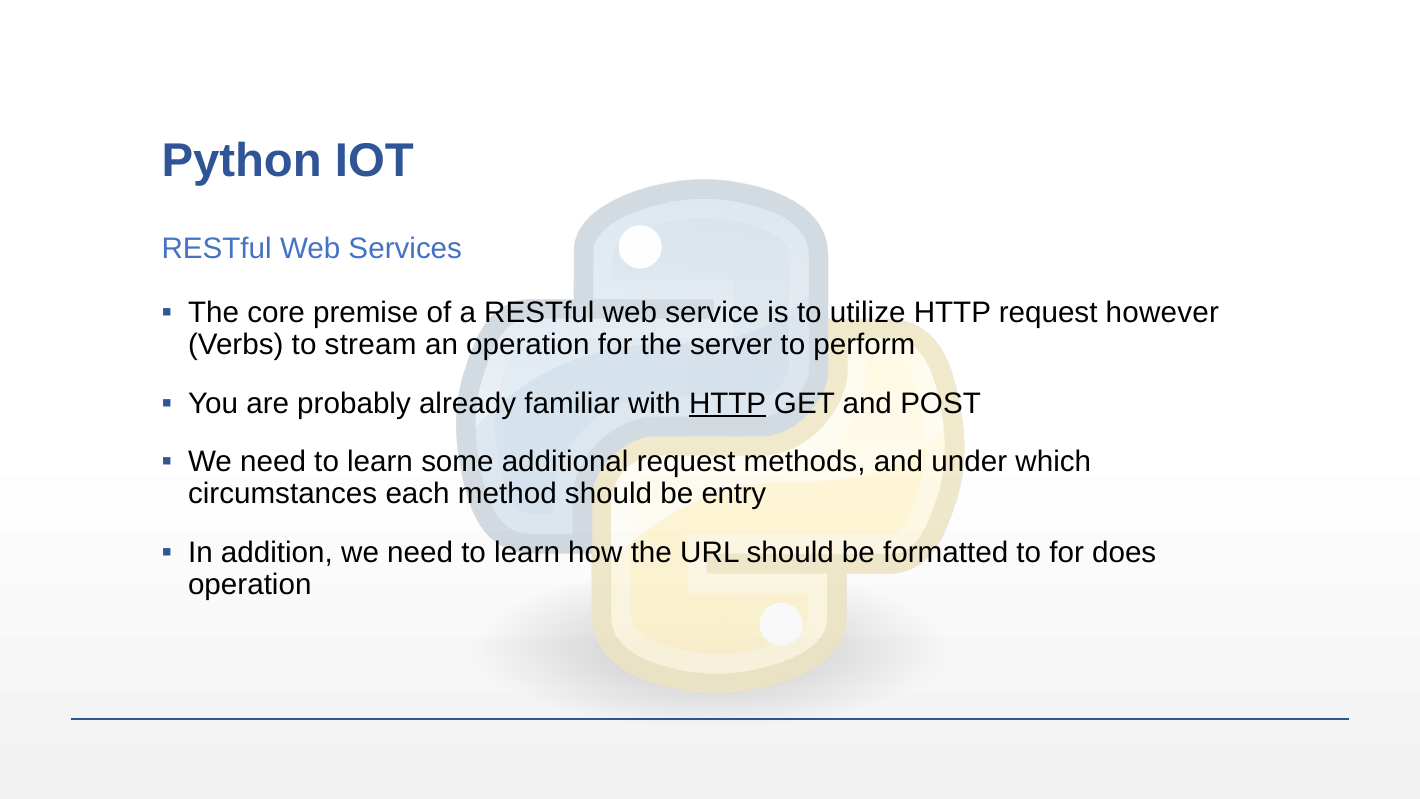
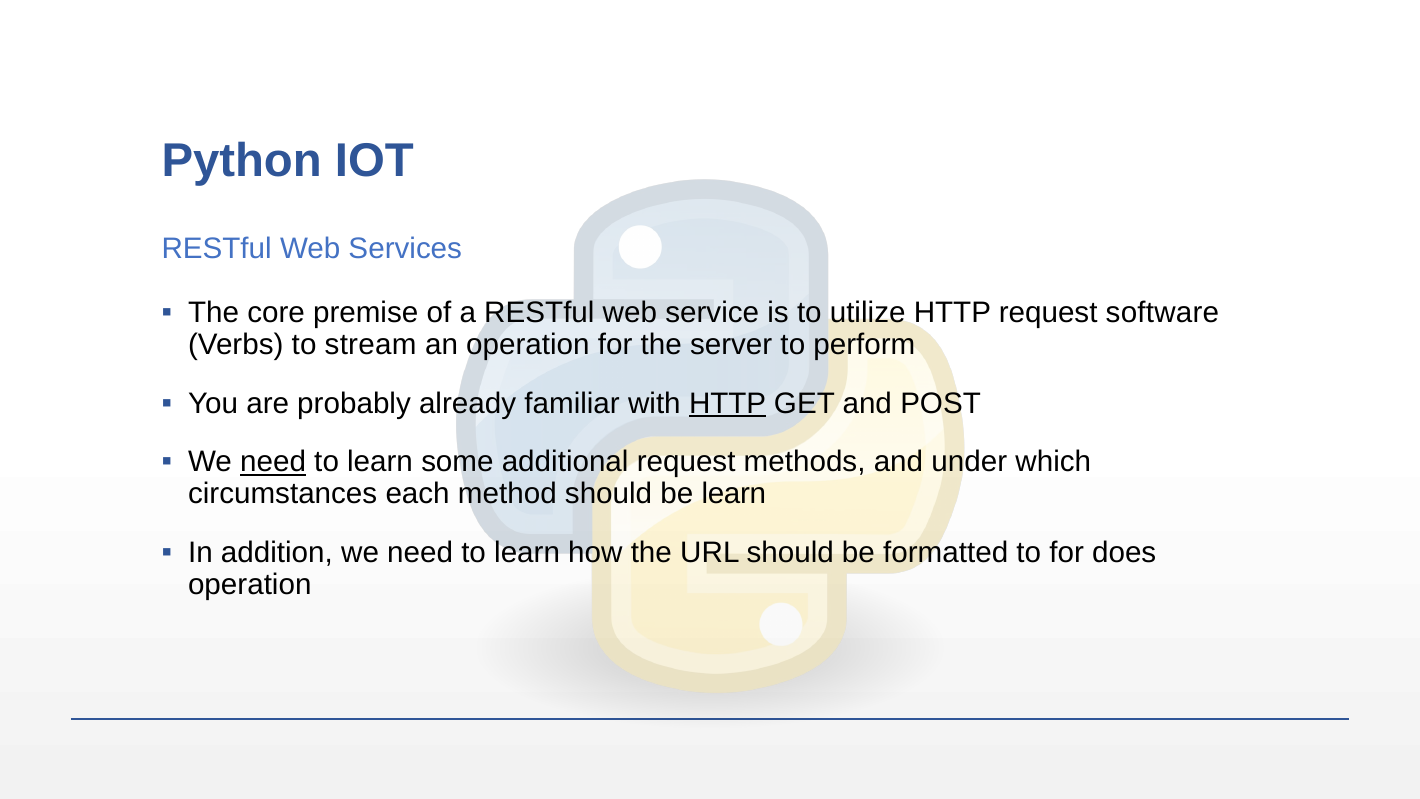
however: however -> software
need at (273, 462) underline: none -> present
be entry: entry -> learn
